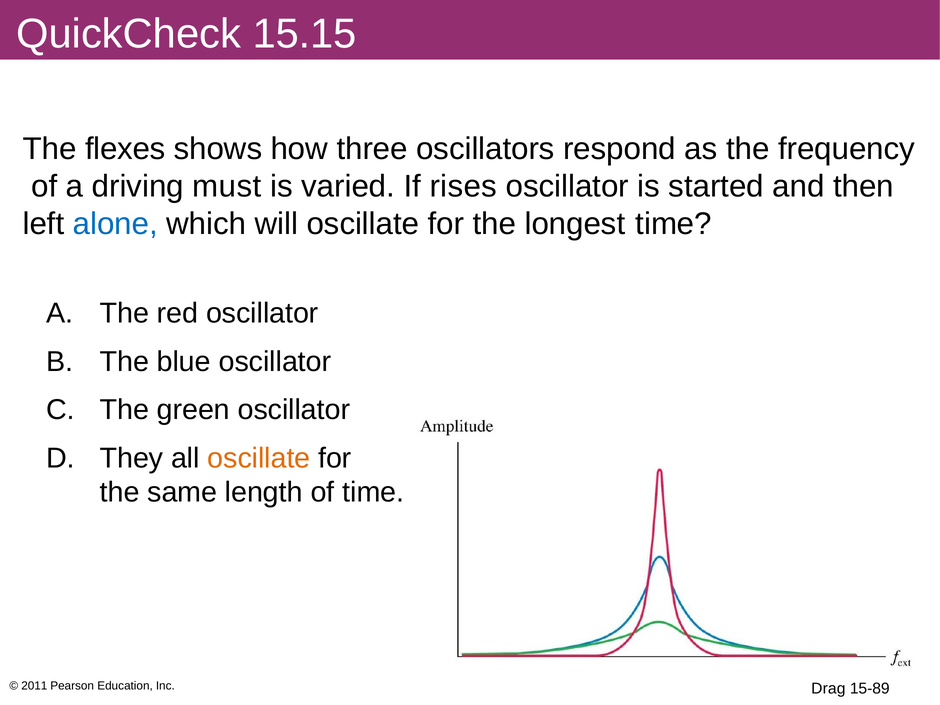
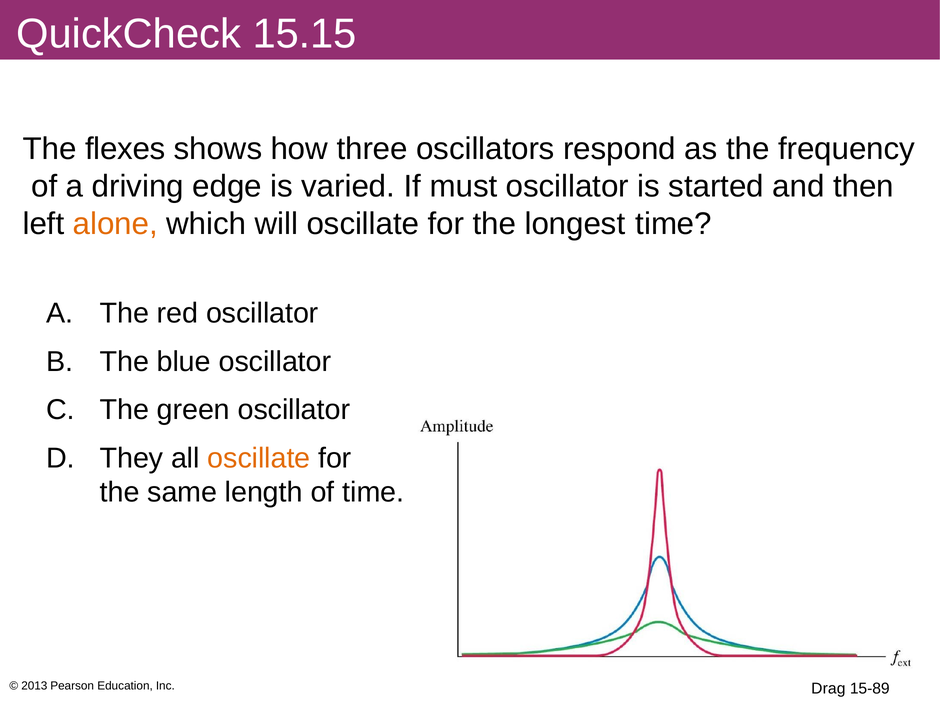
must: must -> edge
rises: rises -> must
alone colour: blue -> orange
2011: 2011 -> 2013
